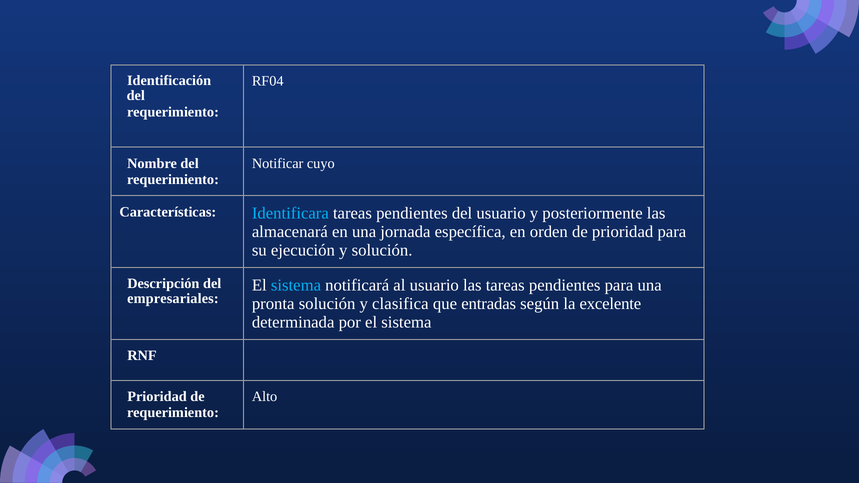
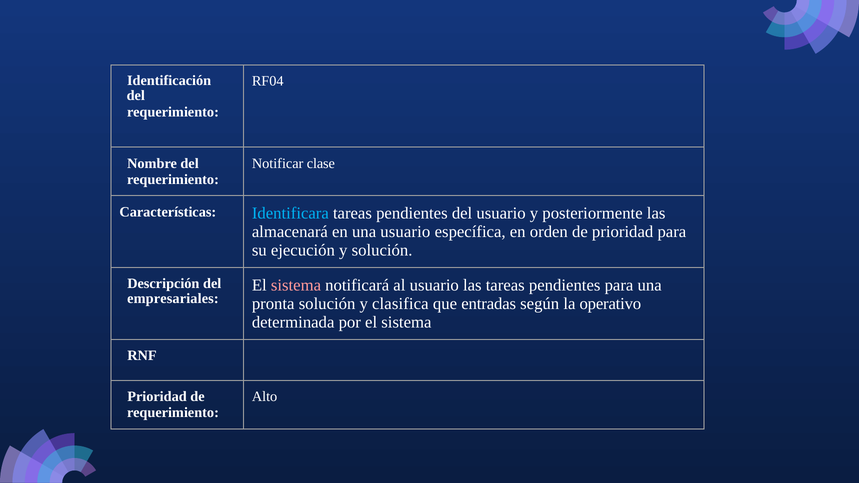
cuyo: cuyo -> clase
una jornada: jornada -> usuario
sistema at (296, 285) colour: light blue -> pink
excelente: excelente -> operativo
